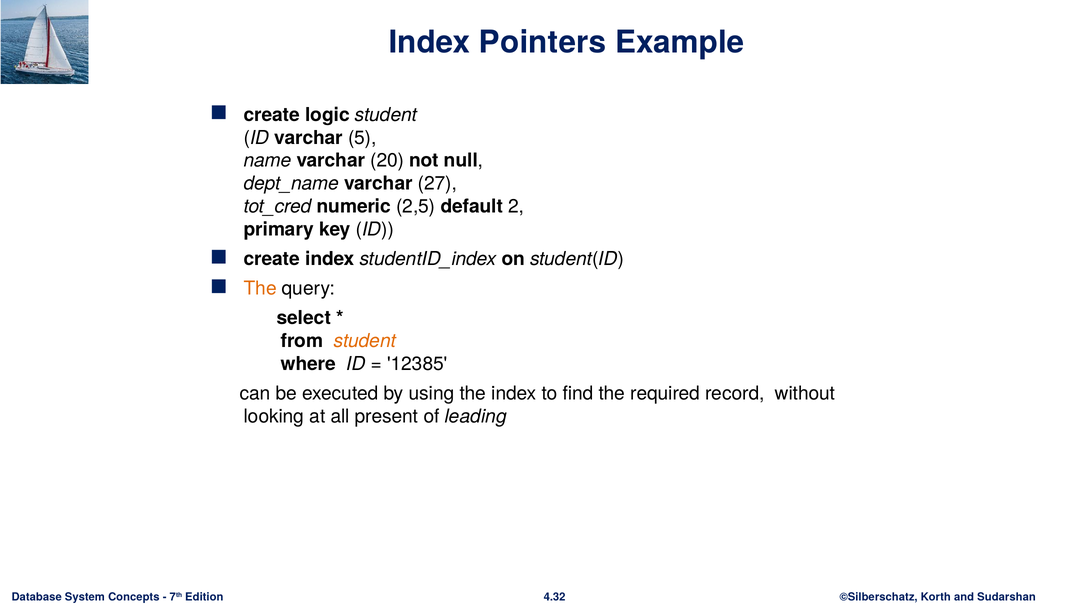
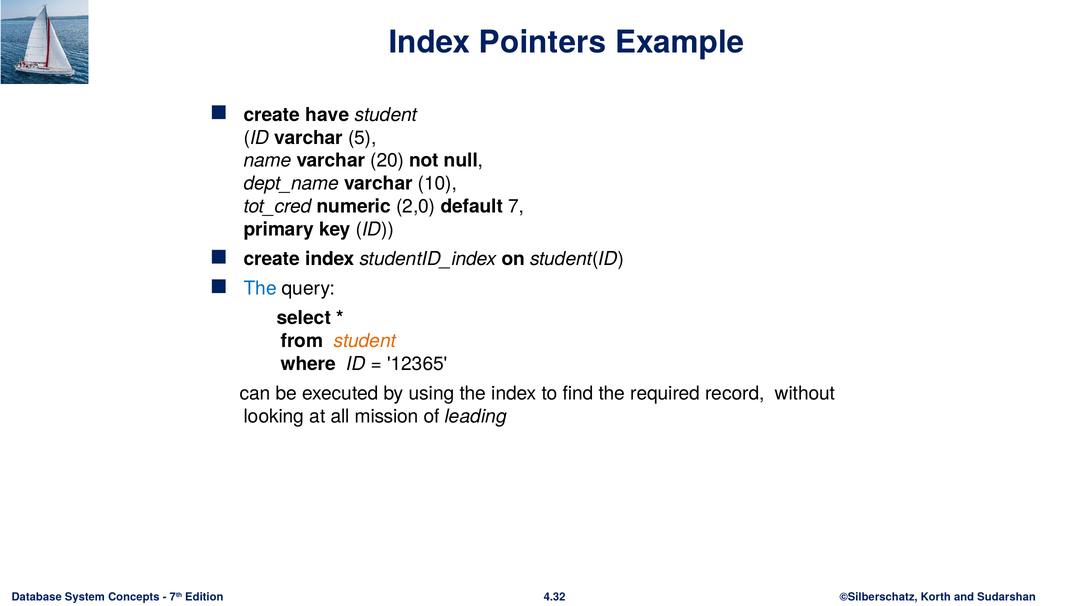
logic: logic -> have
27: 27 -> 10
2,5: 2,5 -> 2,0
2: 2 -> 7
The at (260, 289) colour: orange -> blue
12385: 12385 -> 12365
present: present -> mission
